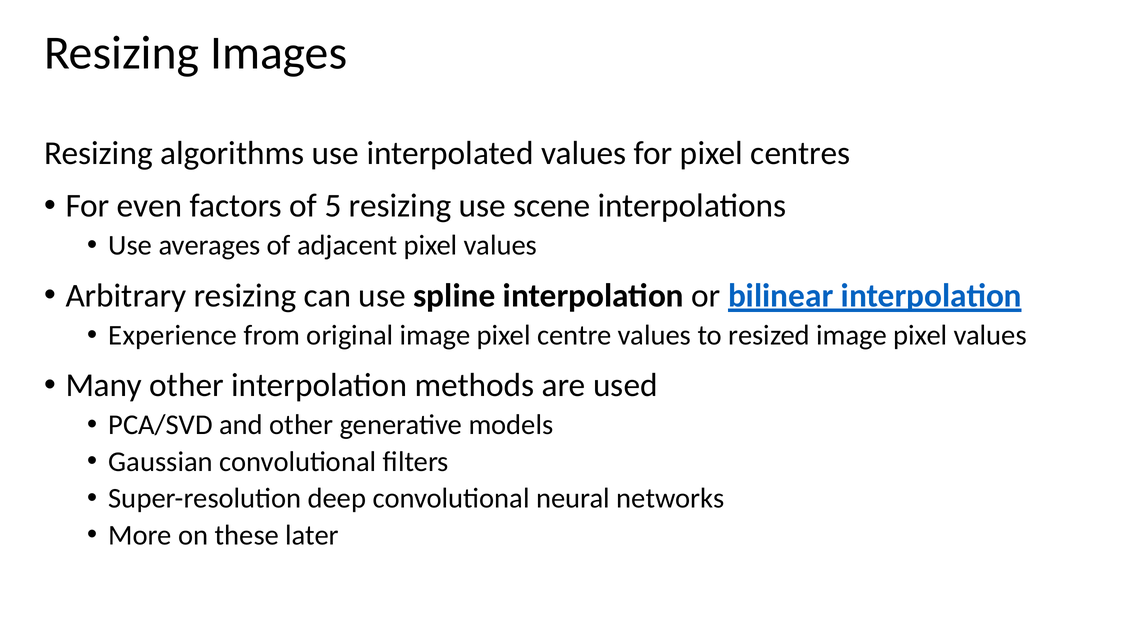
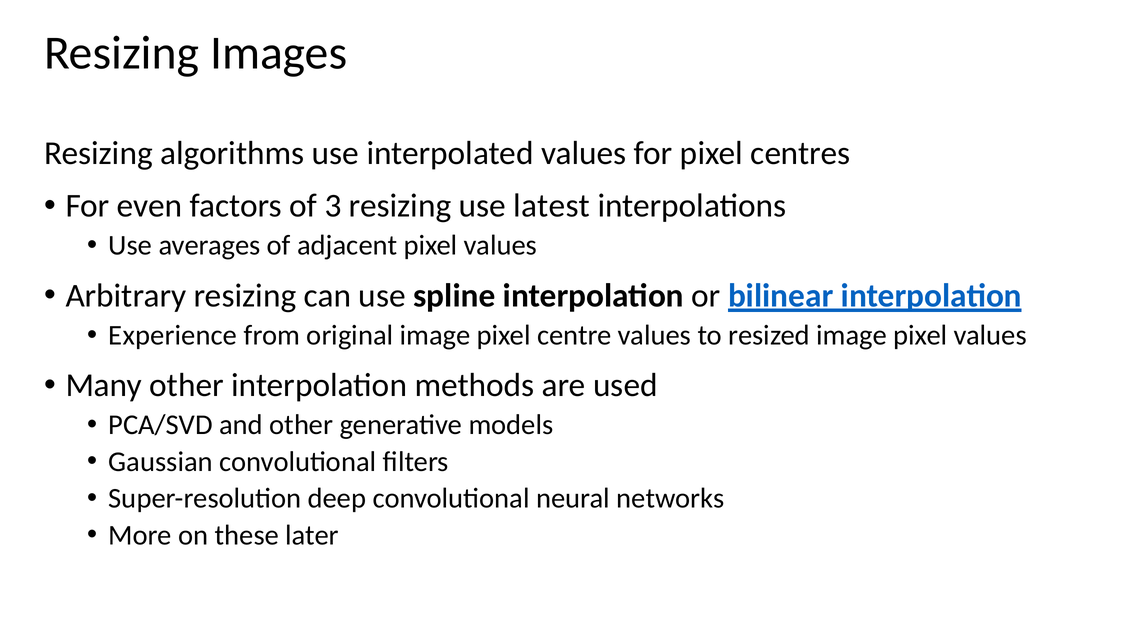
5: 5 -> 3
scene: scene -> latest
